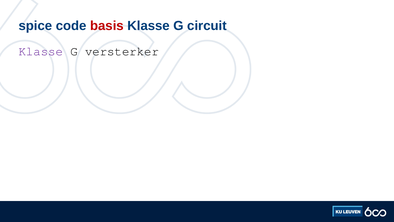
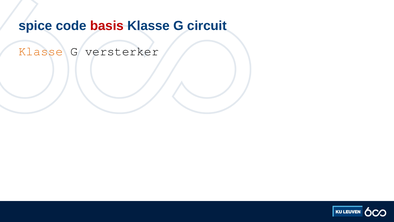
Klasse at (41, 51) colour: purple -> orange
